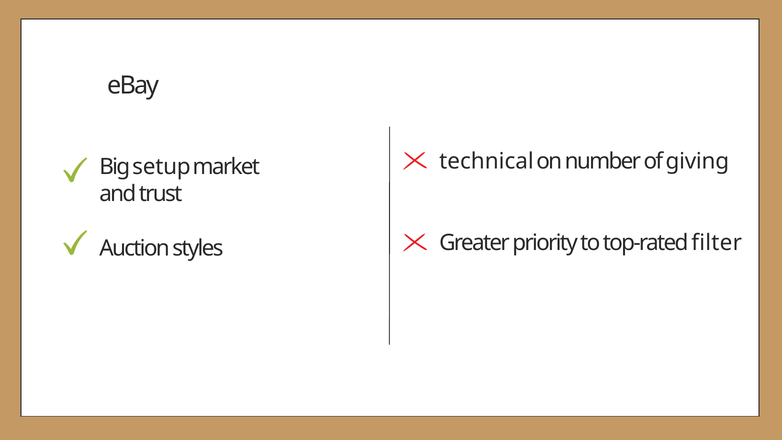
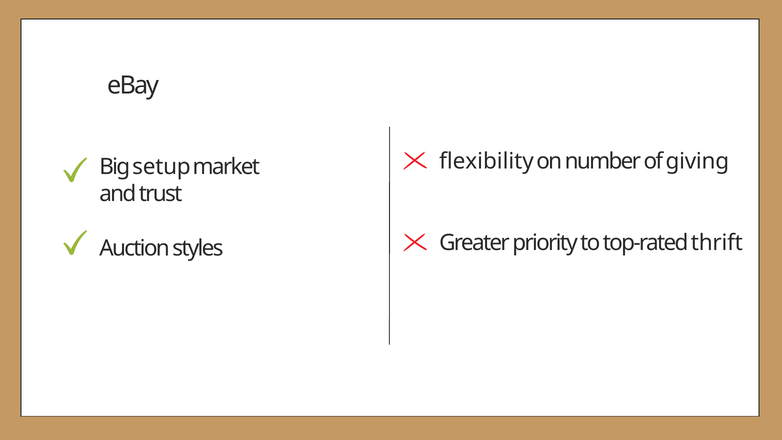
technical: technical -> flexibility
filter: filter -> thrift
